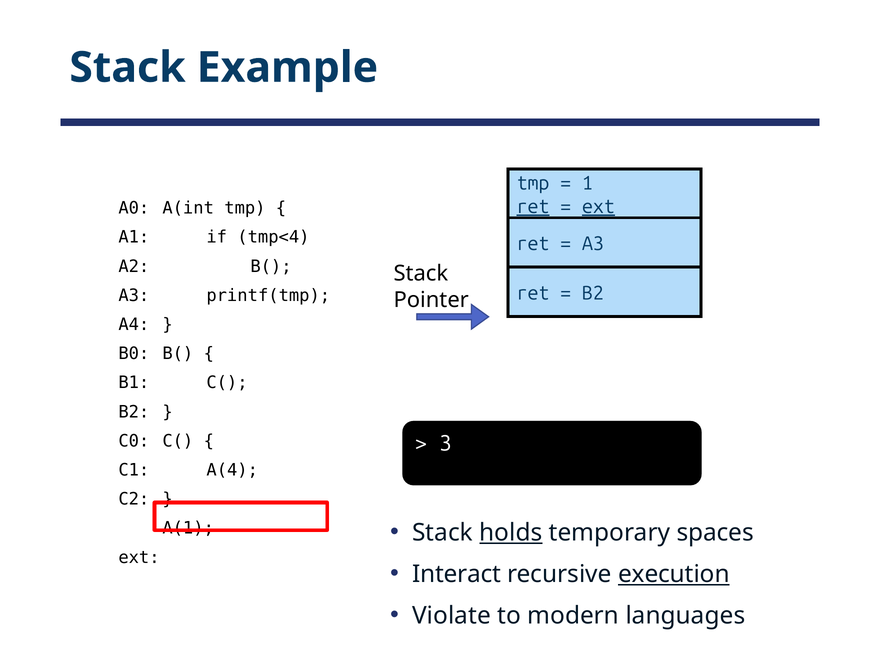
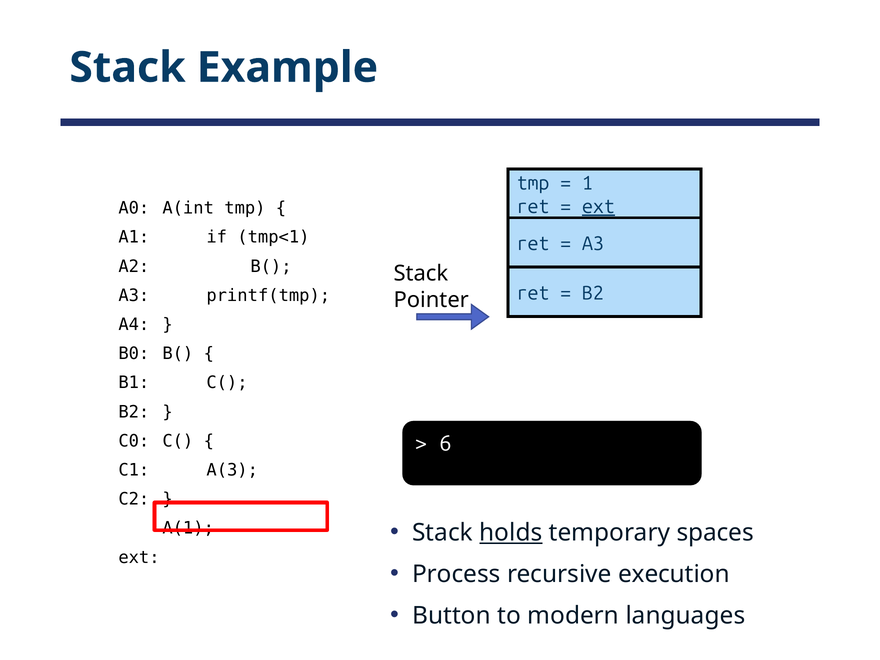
ret at (533, 207) underline: present -> none
tmp<4: tmp<4 -> tmp<1
3: 3 -> 6
A(4: A(4 -> A(3
Interact: Interact -> Process
execution underline: present -> none
Violate: Violate -> Button
